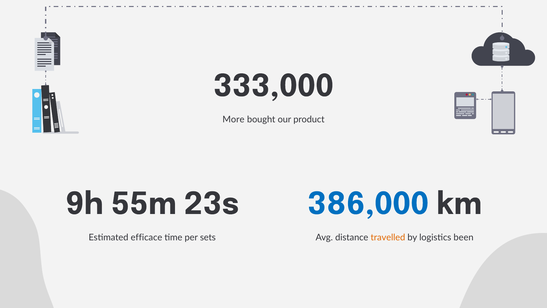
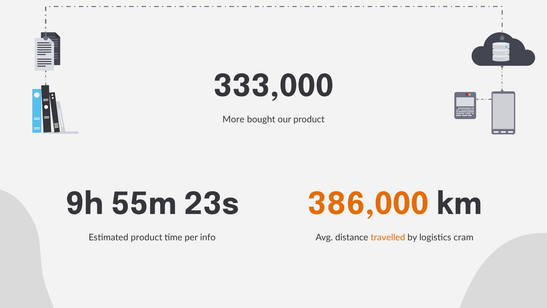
386,000 colour: blue -> orange
Estimated efficace: efficace -> product
sets: sets -> info
been: been -> cram
